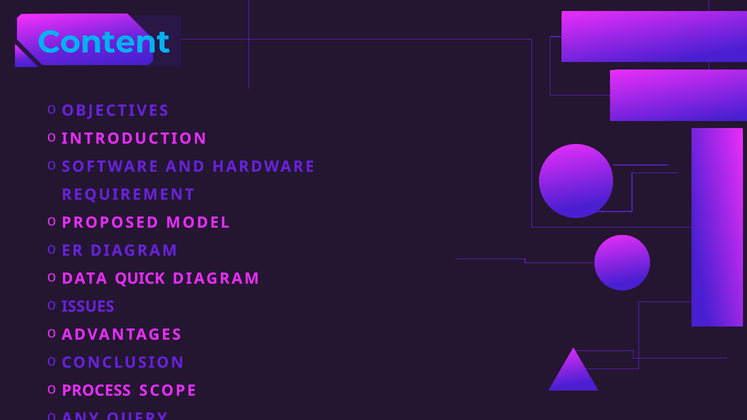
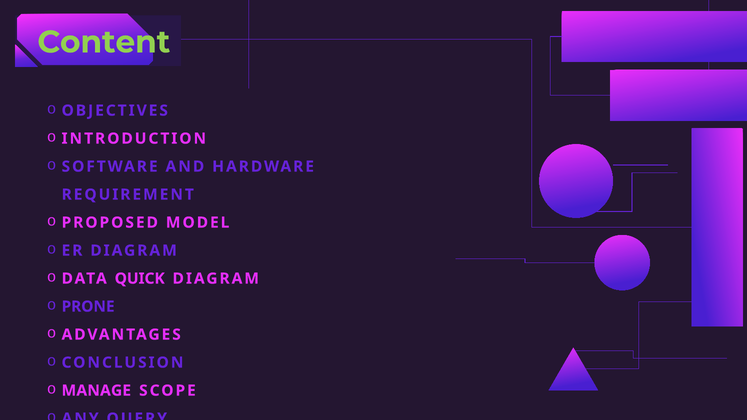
Content colour: light blue -> light green
ISSUES: ISSUES -> PRONE
PROCESS: PROCESS -> MANAGE
